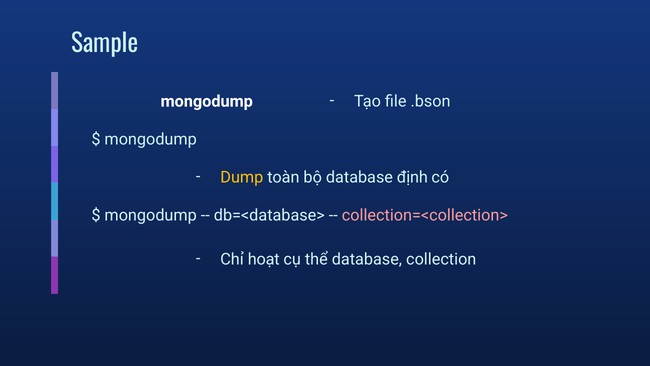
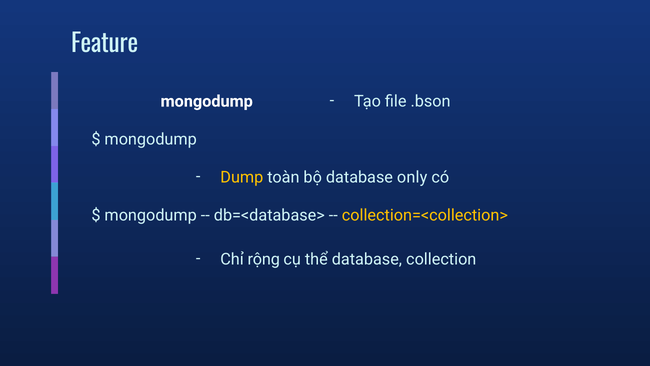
Sample: Sample -> Feature
định: định -> only
collection=<collection> colour: pink -> yellow
hoạt: hoạt -> rộng
